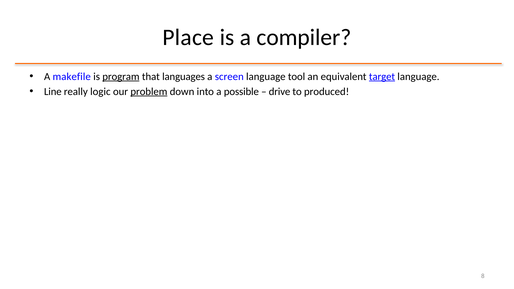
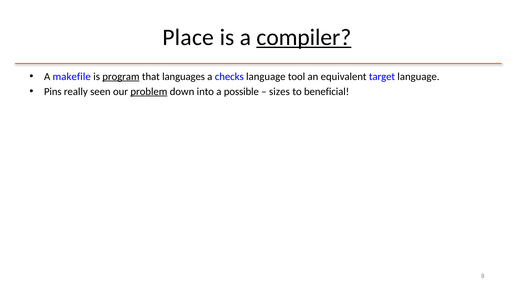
compiler underline: none -> present
screen: screen -> checks
target underline: present -> none
Line: Line -> Pins
logic: logic -> seen
drive: drive -> sizes
produced: produced -> beneficial
